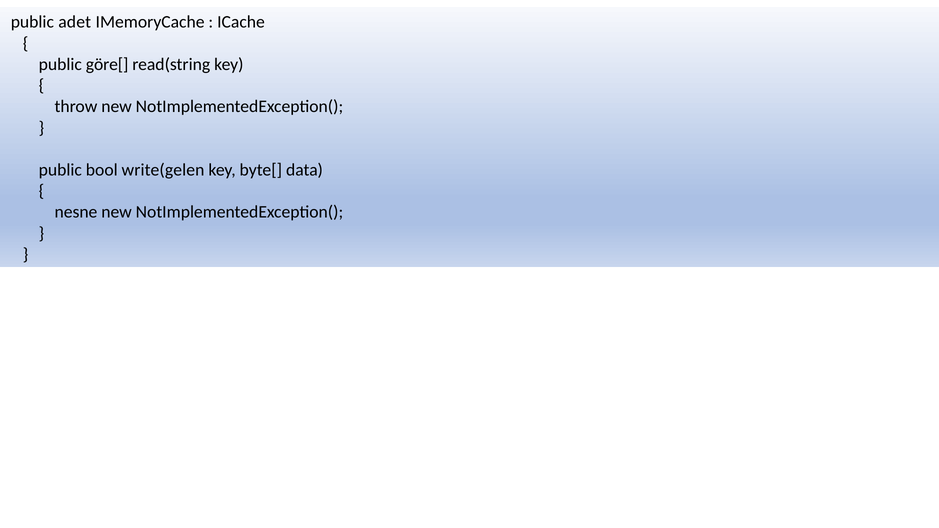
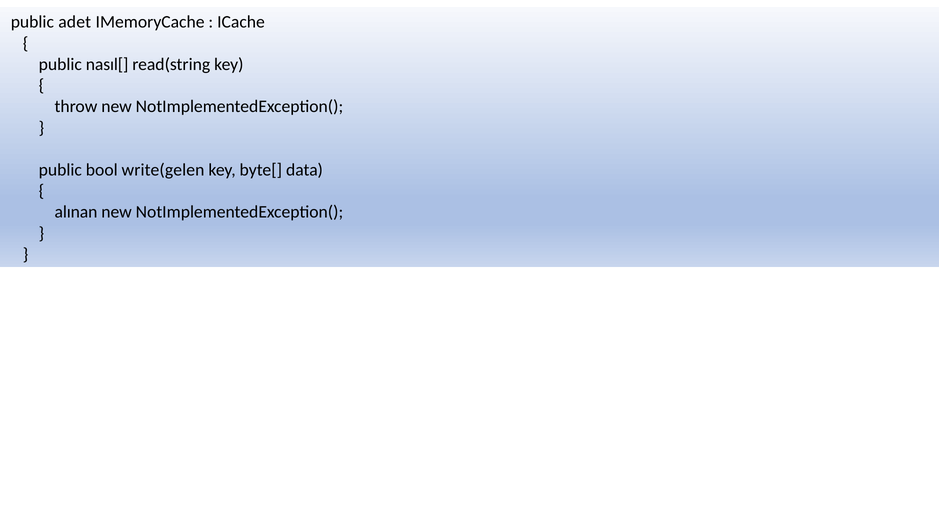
göre[: göre[ -> nasıl[
nesne: nesne -> alınan
